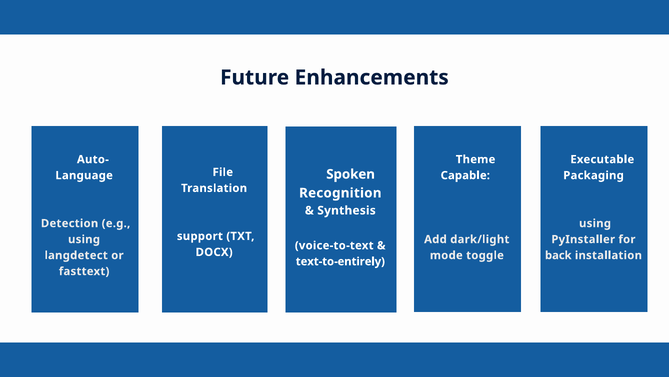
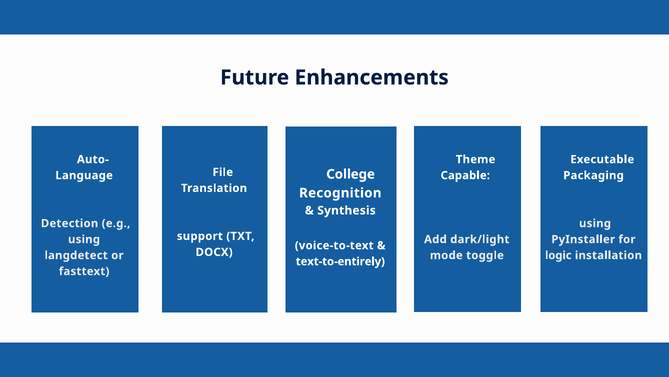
Spoken: Spoken -> College
back: back -> logic
